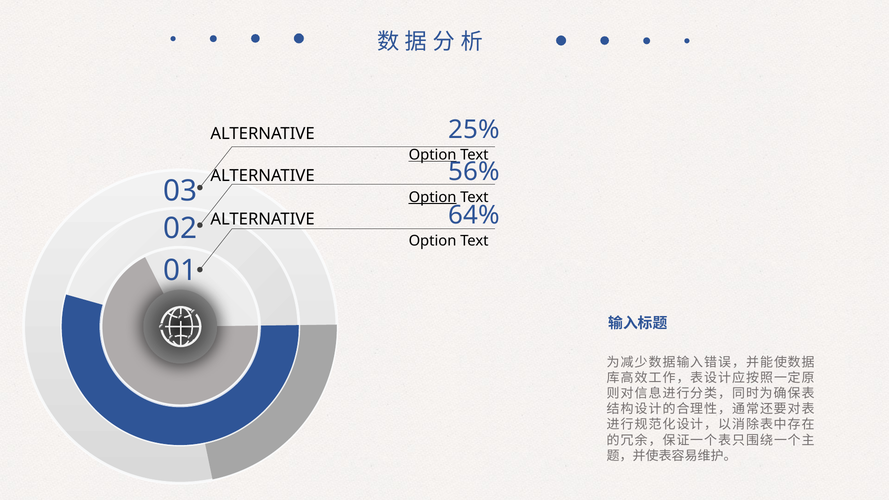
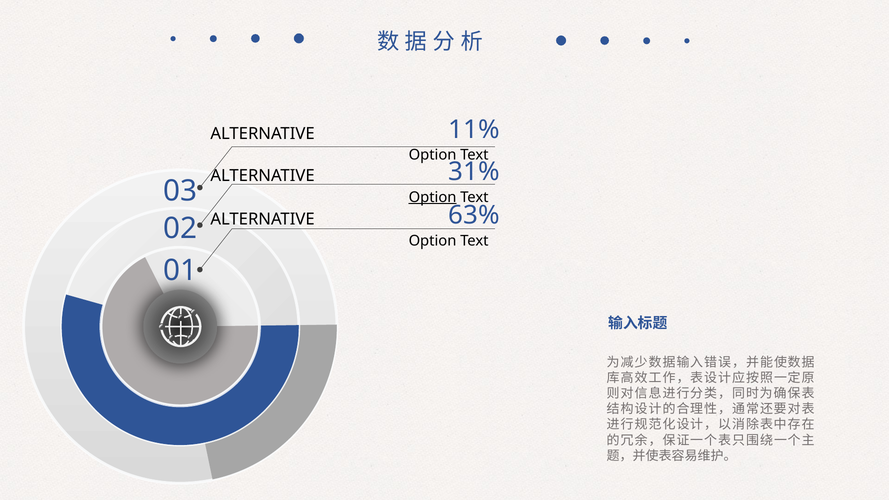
25%: 25% -> 11%
Option at (433, 155) underline: present -> none
56%: 56% -> 31%
64%: 64% -> 63%
